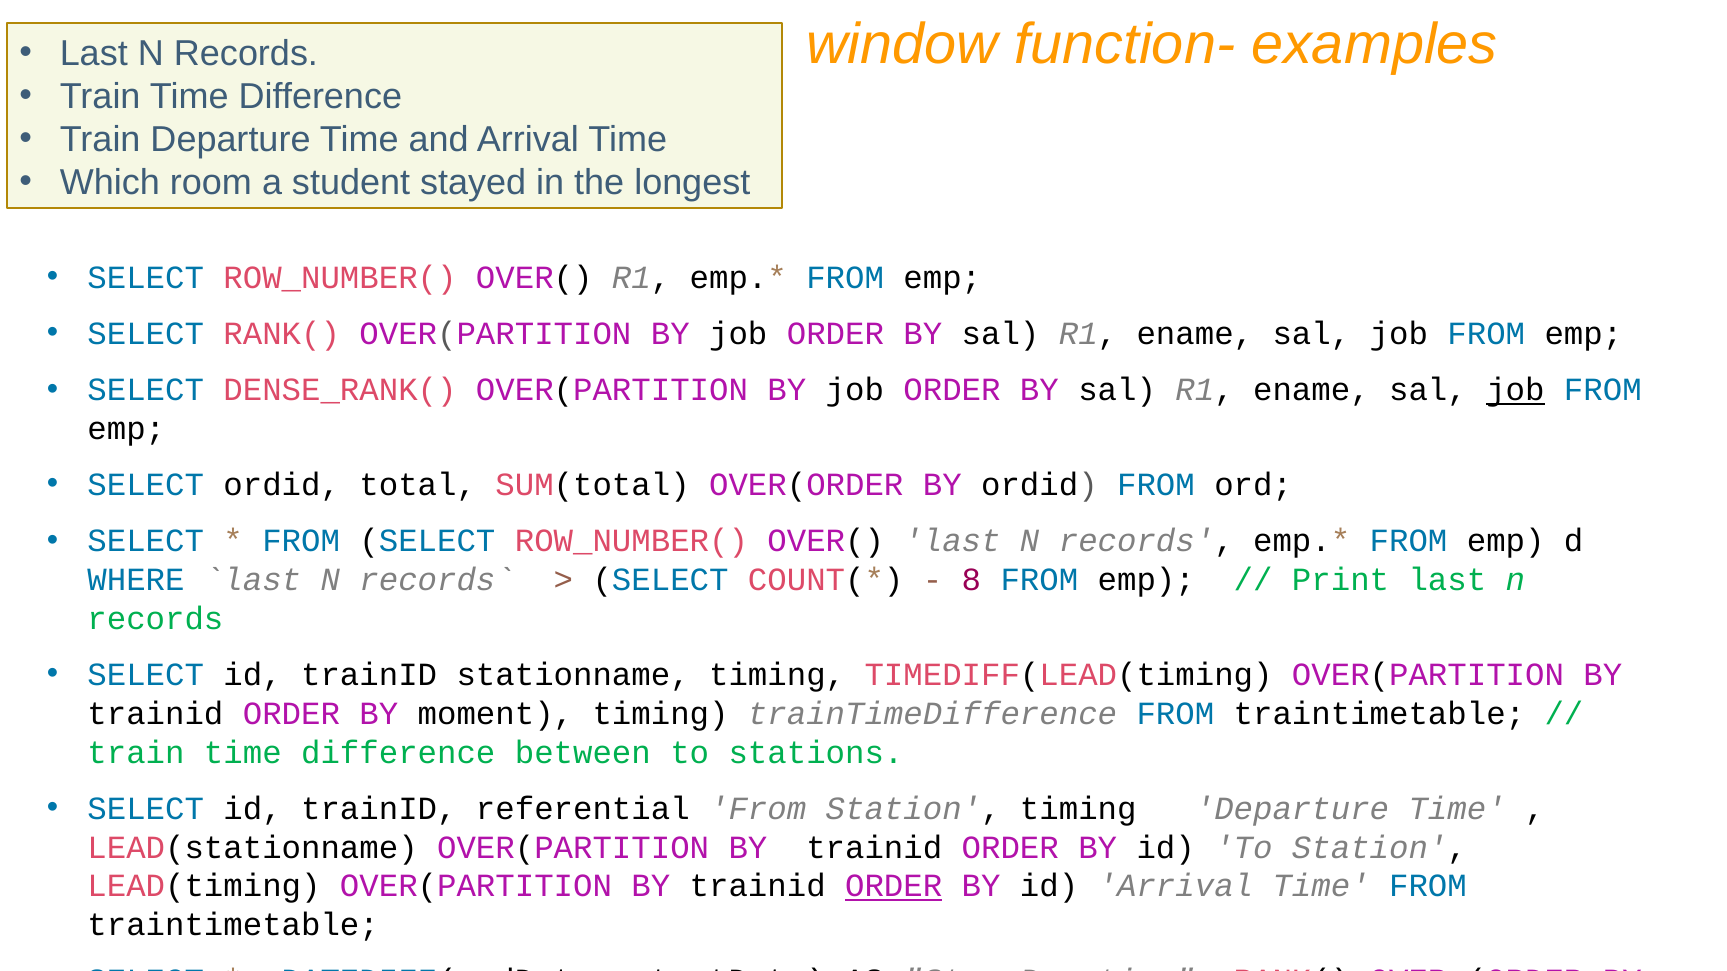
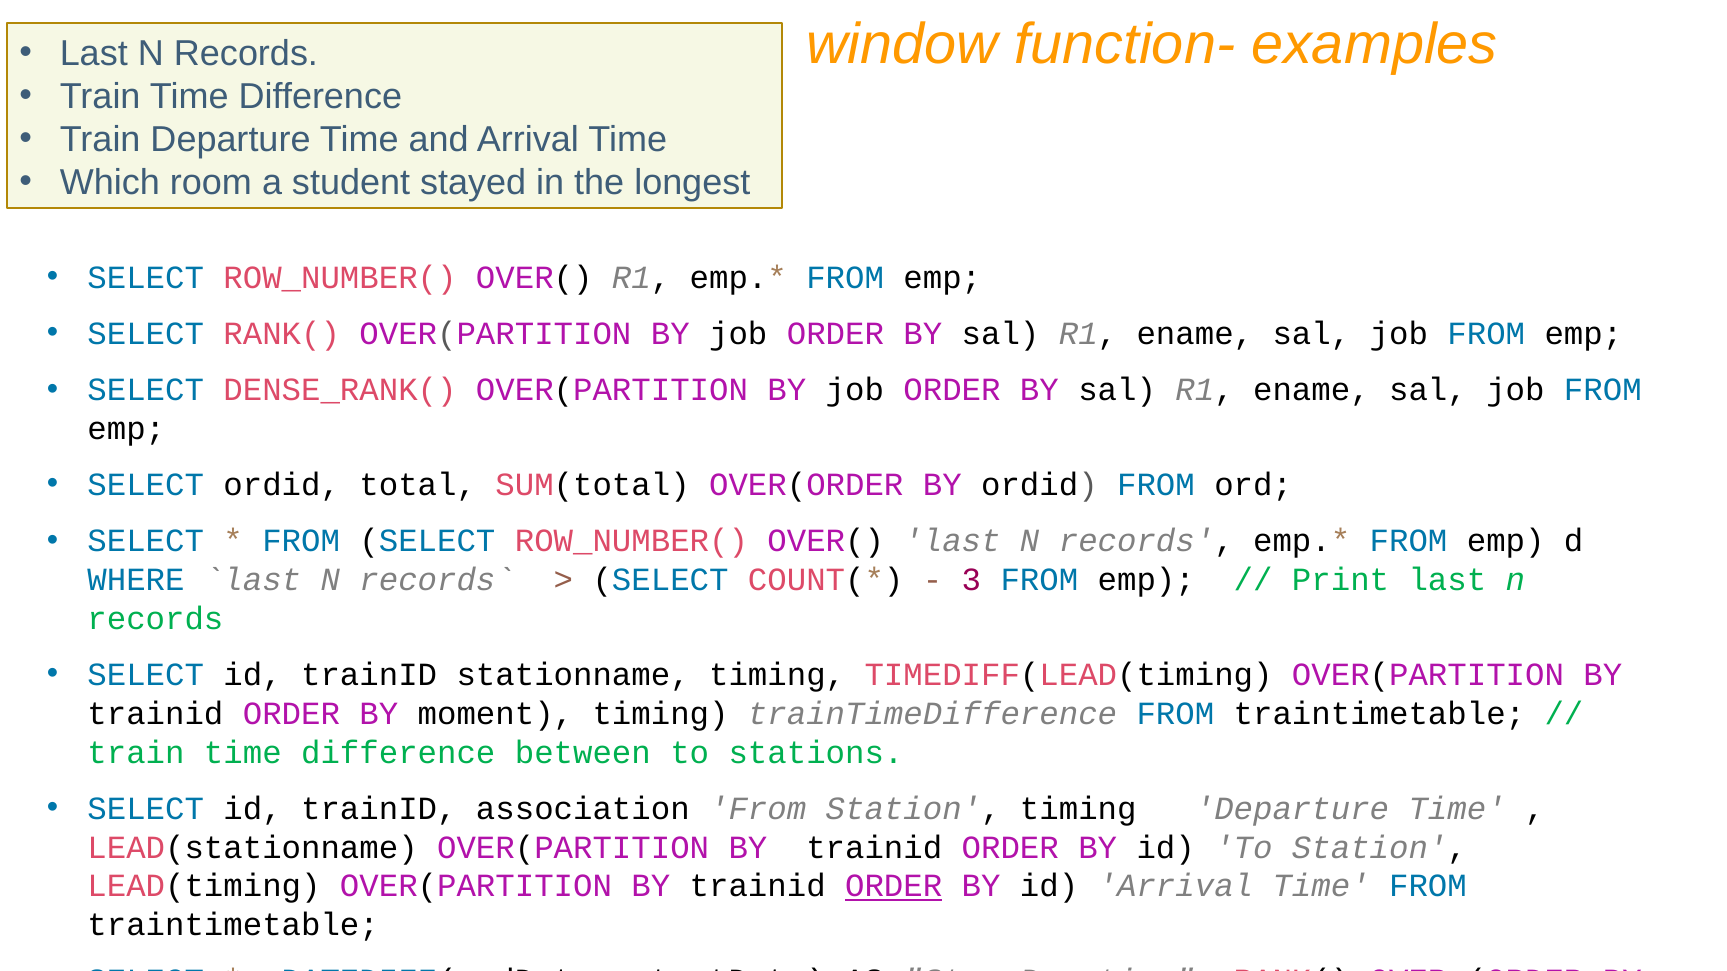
job at (1515, 390) underline: present -> none
8: 8 -> 3
referential: referential -> association
